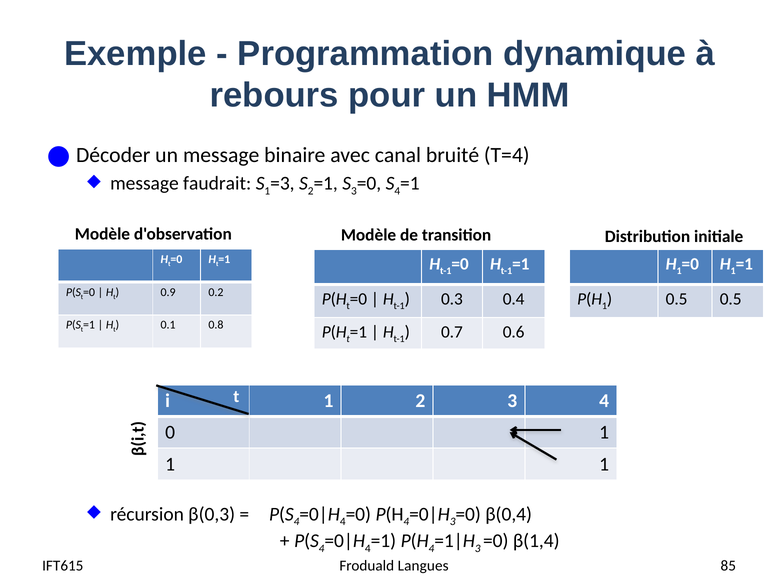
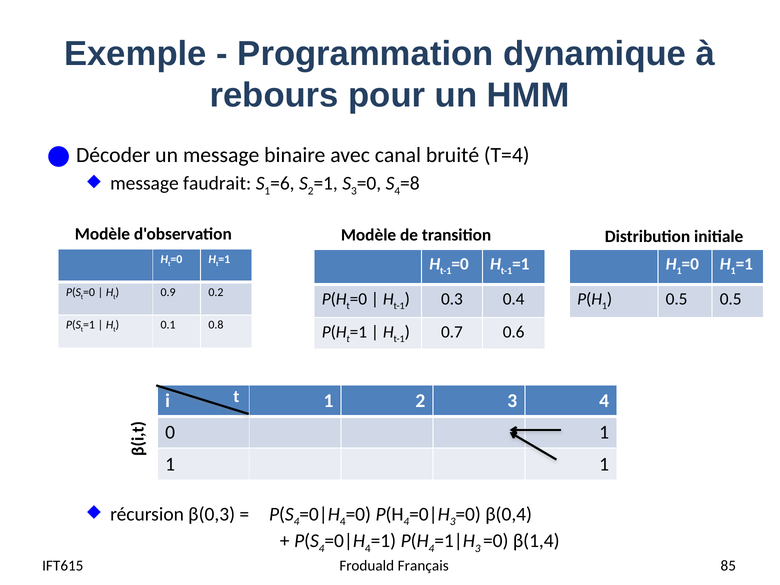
=3: =3 -> =6
=1 at (410, 183): =1 -> =8
Langues: Langues -> Français
